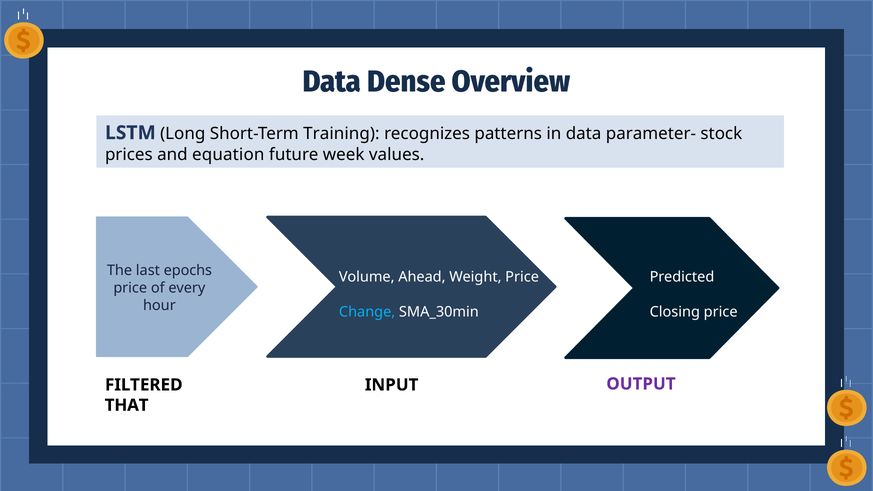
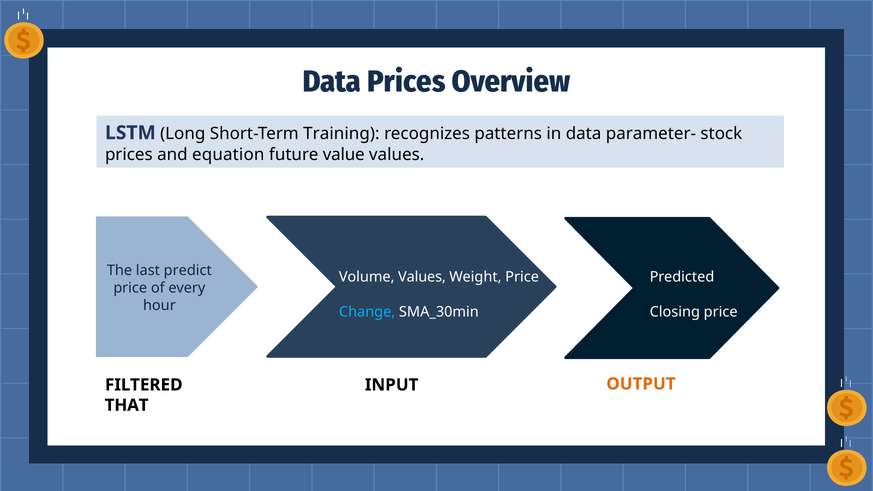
Data Dense: Dense -> Prices
week: week -> value
epochs: epochs -> predict
Volume Ahead: Ahead -> Values
OUTPUT colour: purple -> orange
